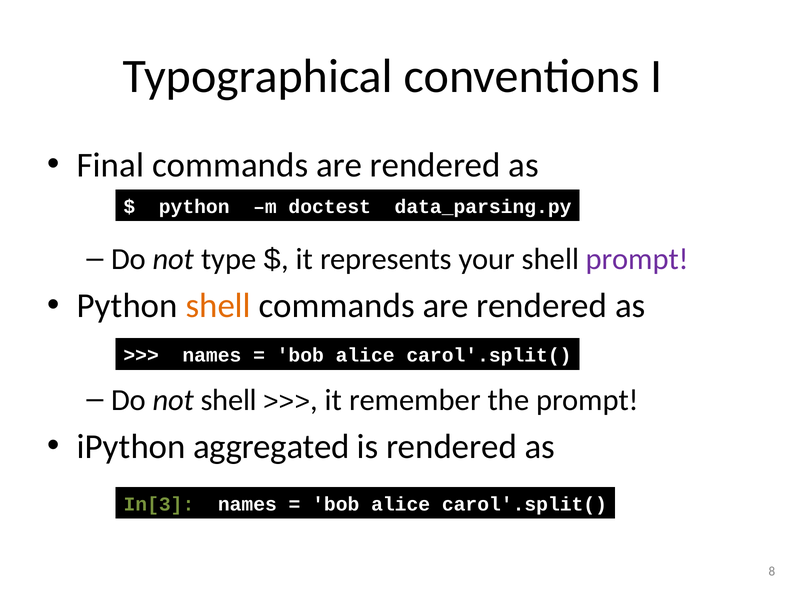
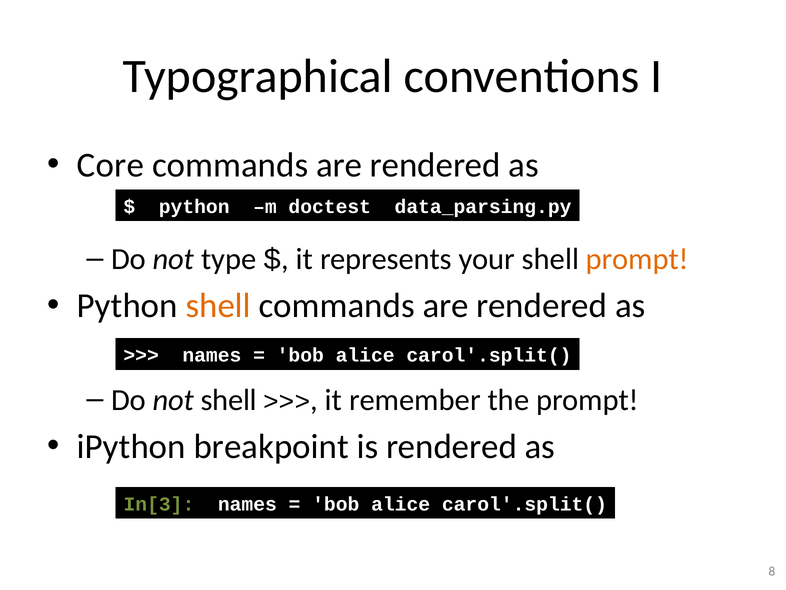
Final: Final -> Core
prompt at (637, 259) colour: purple -> orange
aggregated: aggregated -> breakpoint
